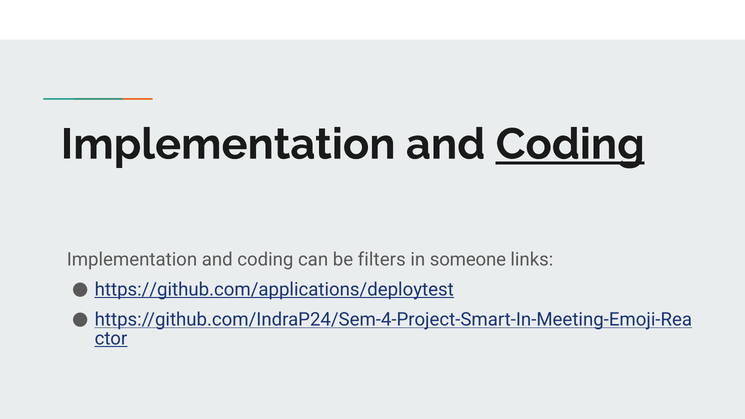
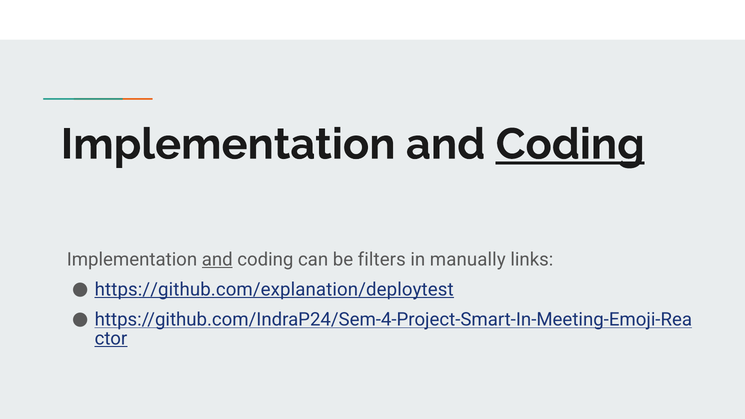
and at (217, 260) underline: none -> present
someone: someone -> manually
https://github.com/applications/deploytest: https://github.com/applications/deploytest -> https://github.com/explanation/deploytest
